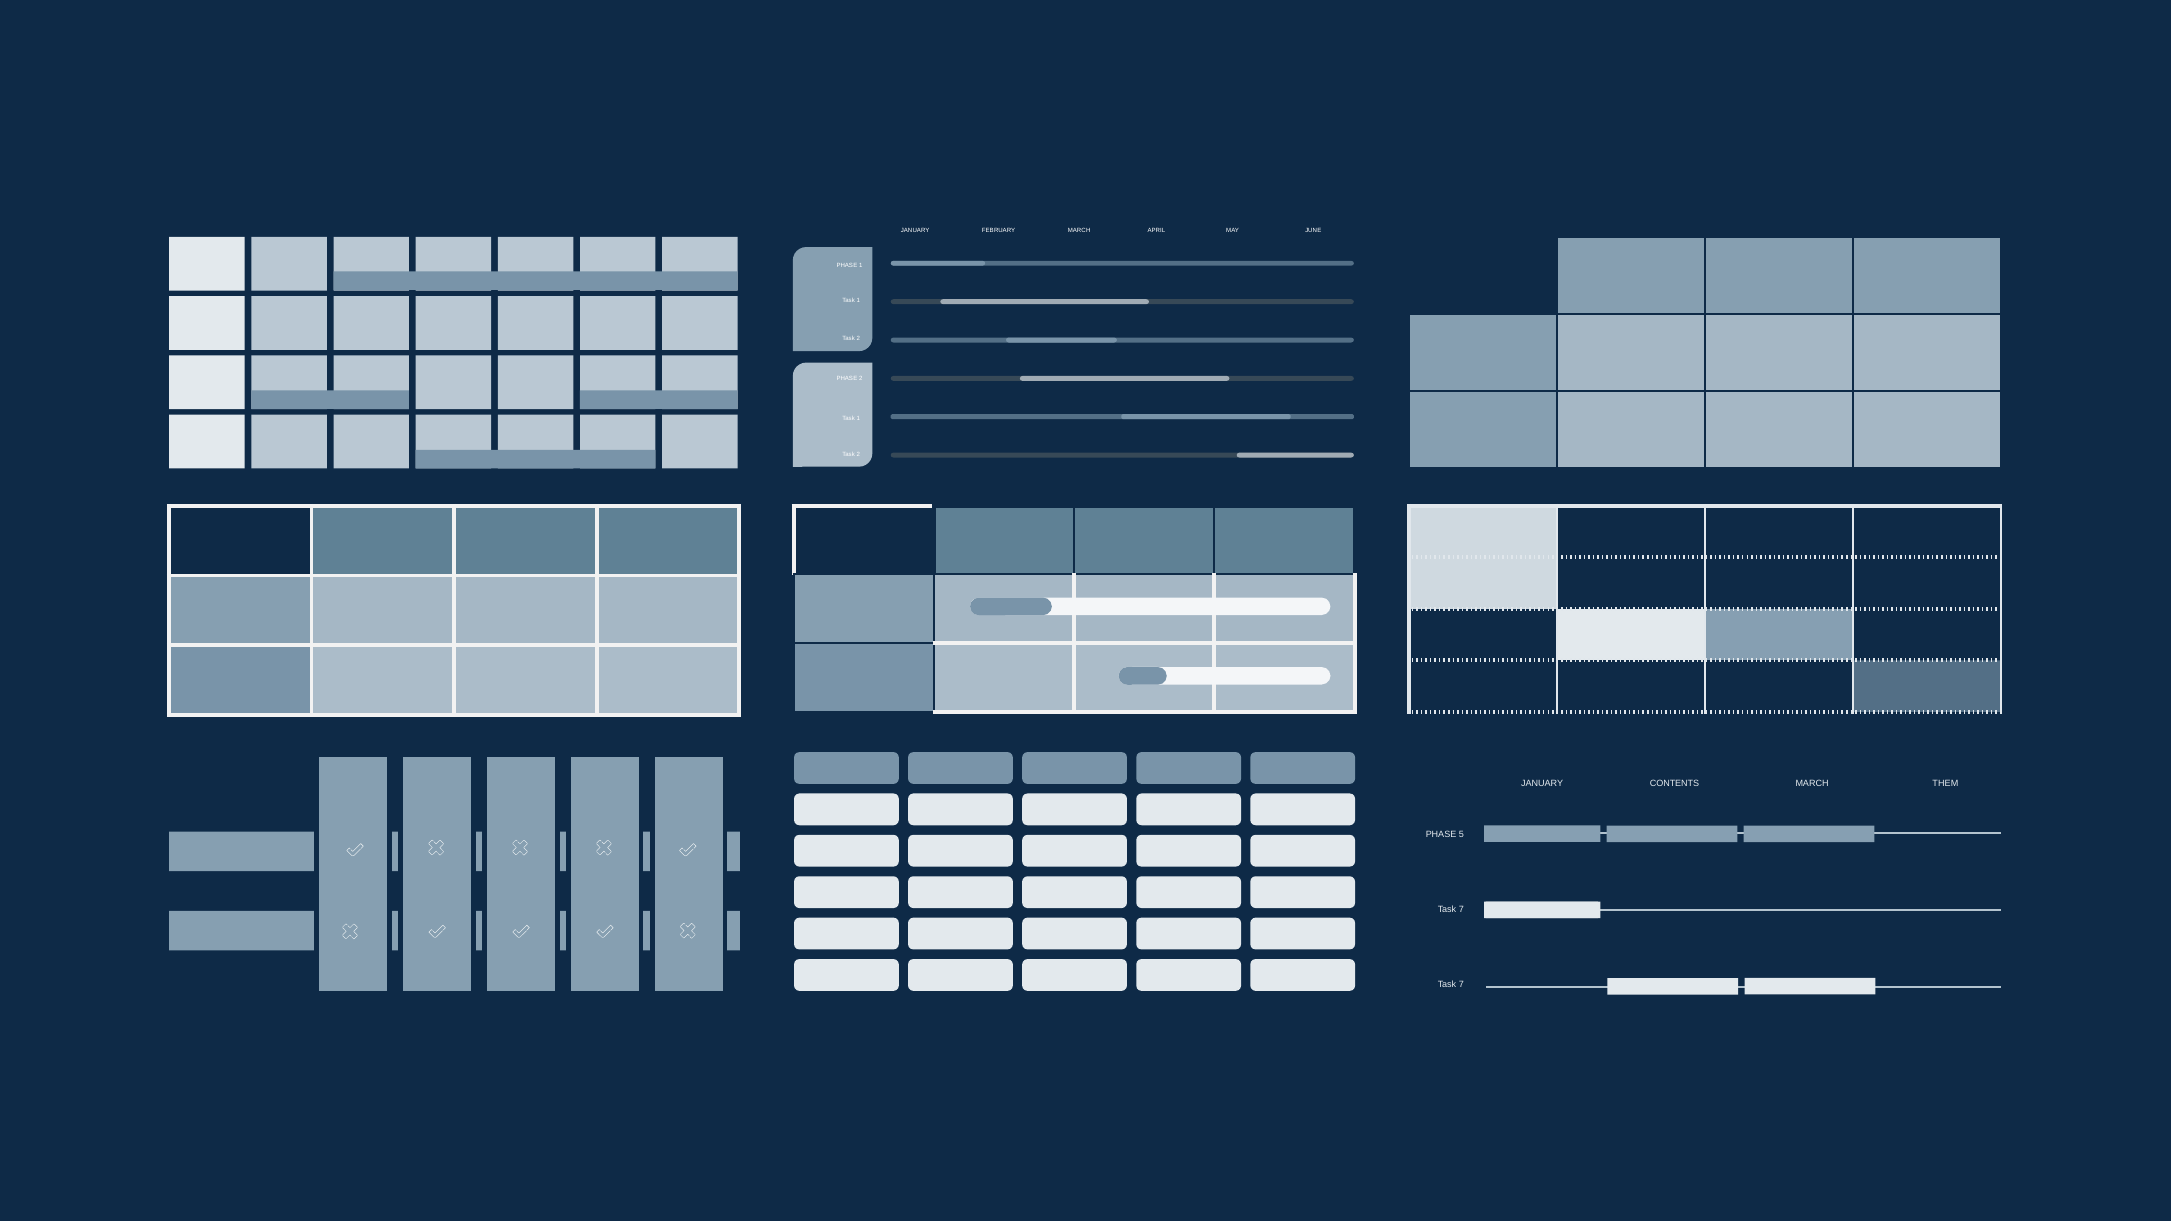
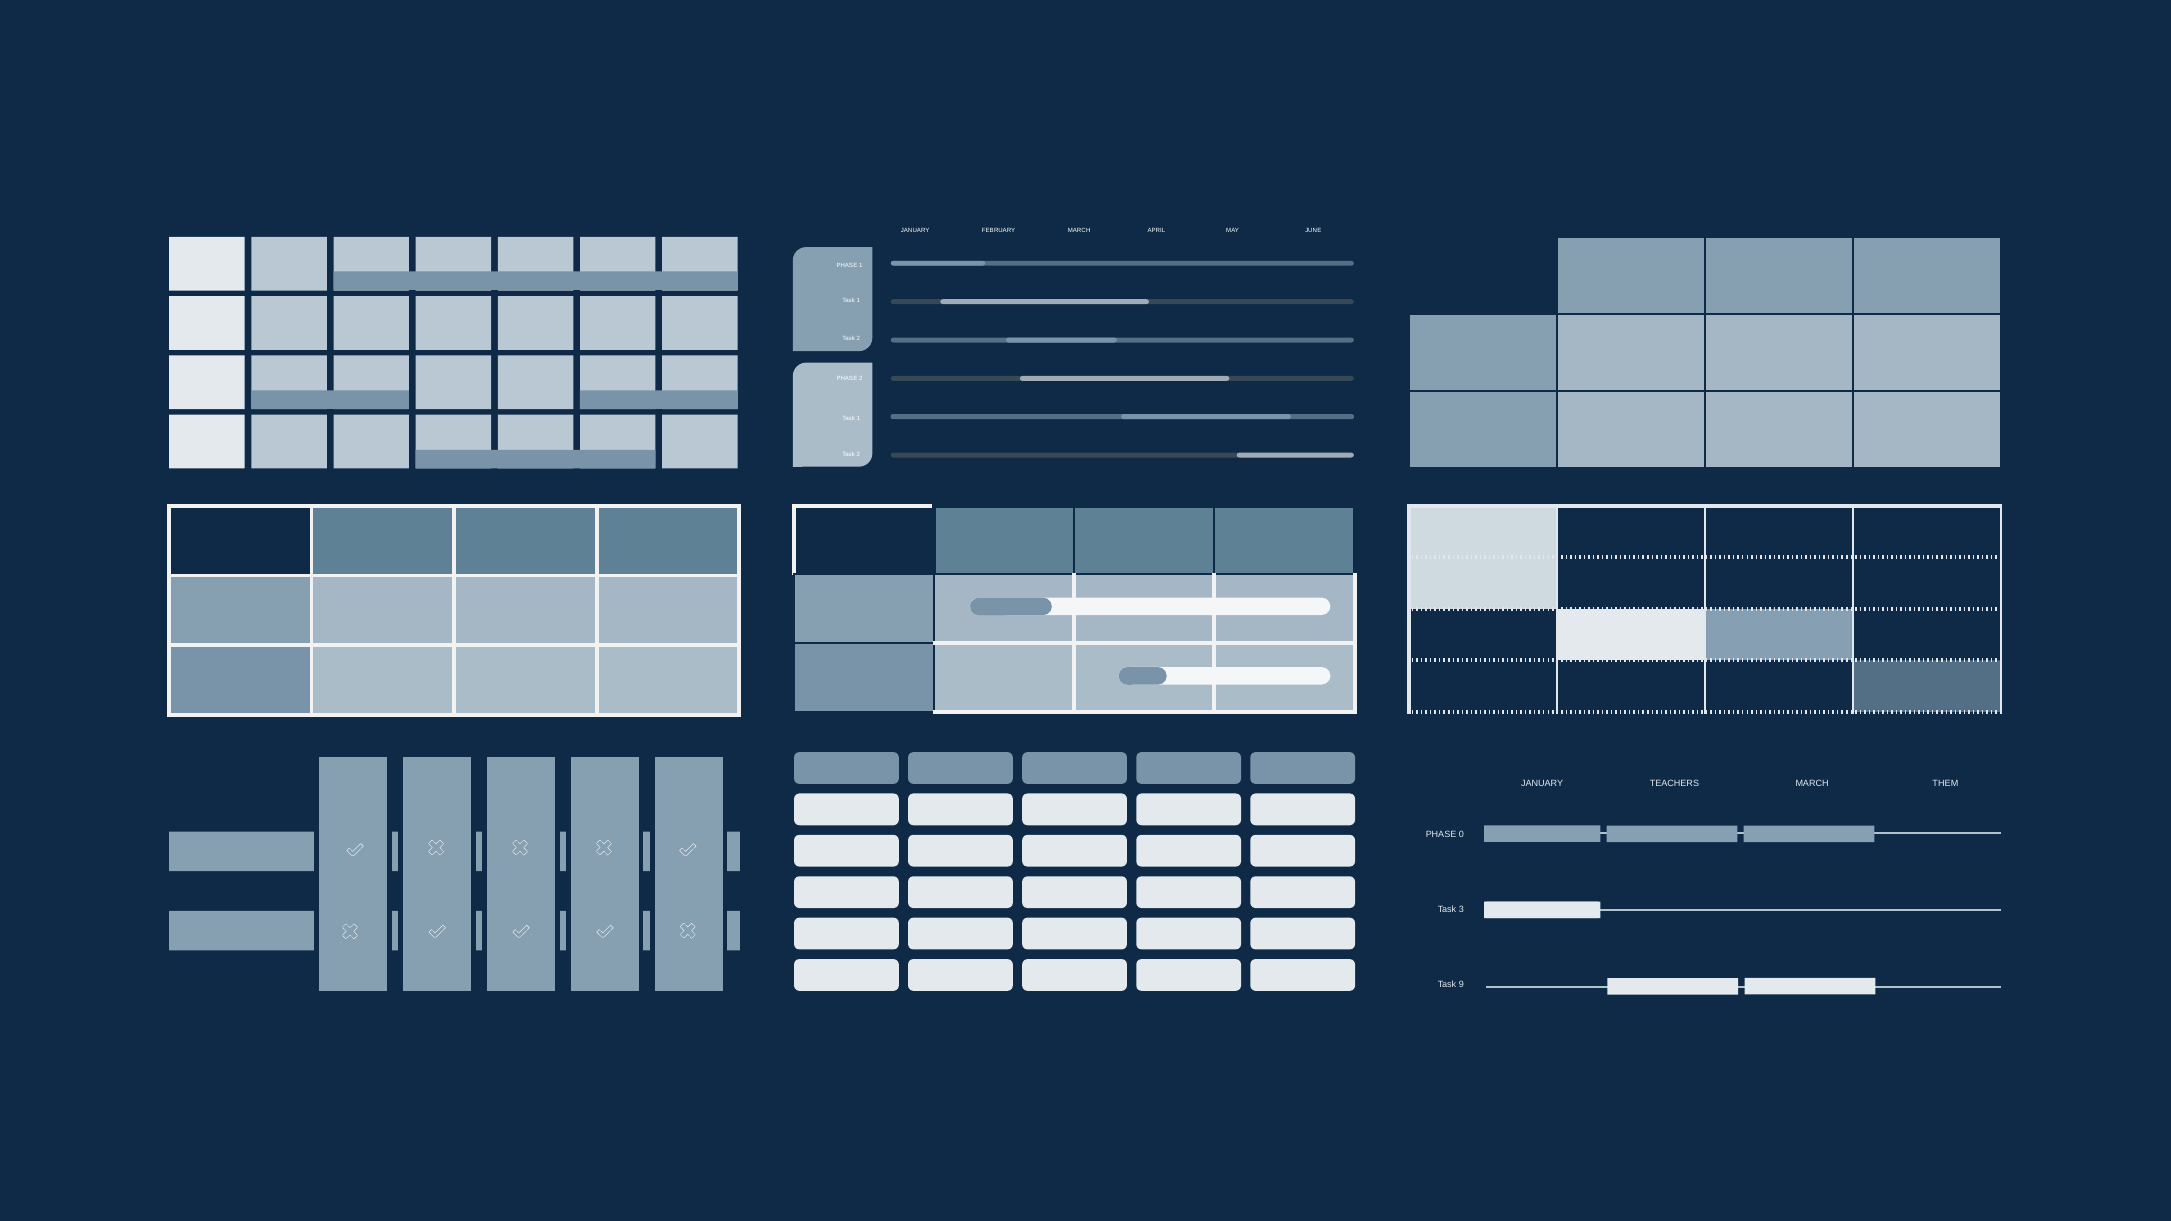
CONTENTS: CONTENTS -> TEACHERS
5: 5 -> 0
7 at (1461, 909): 7 -> 3
7 at (1461, 984): 7 -> 9
